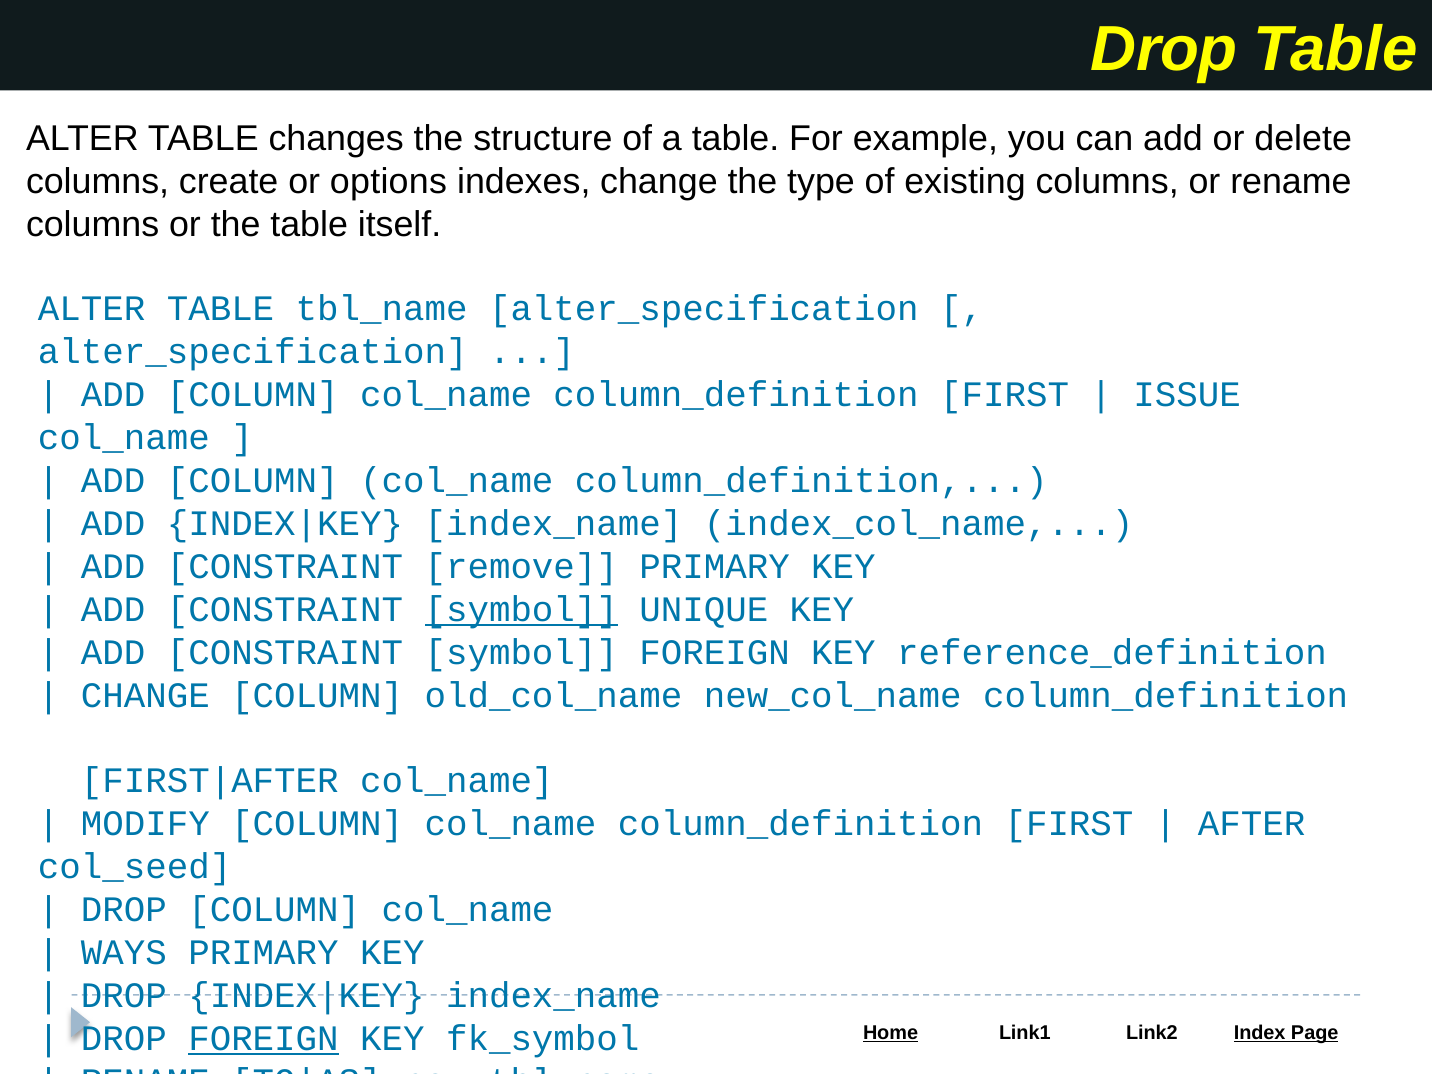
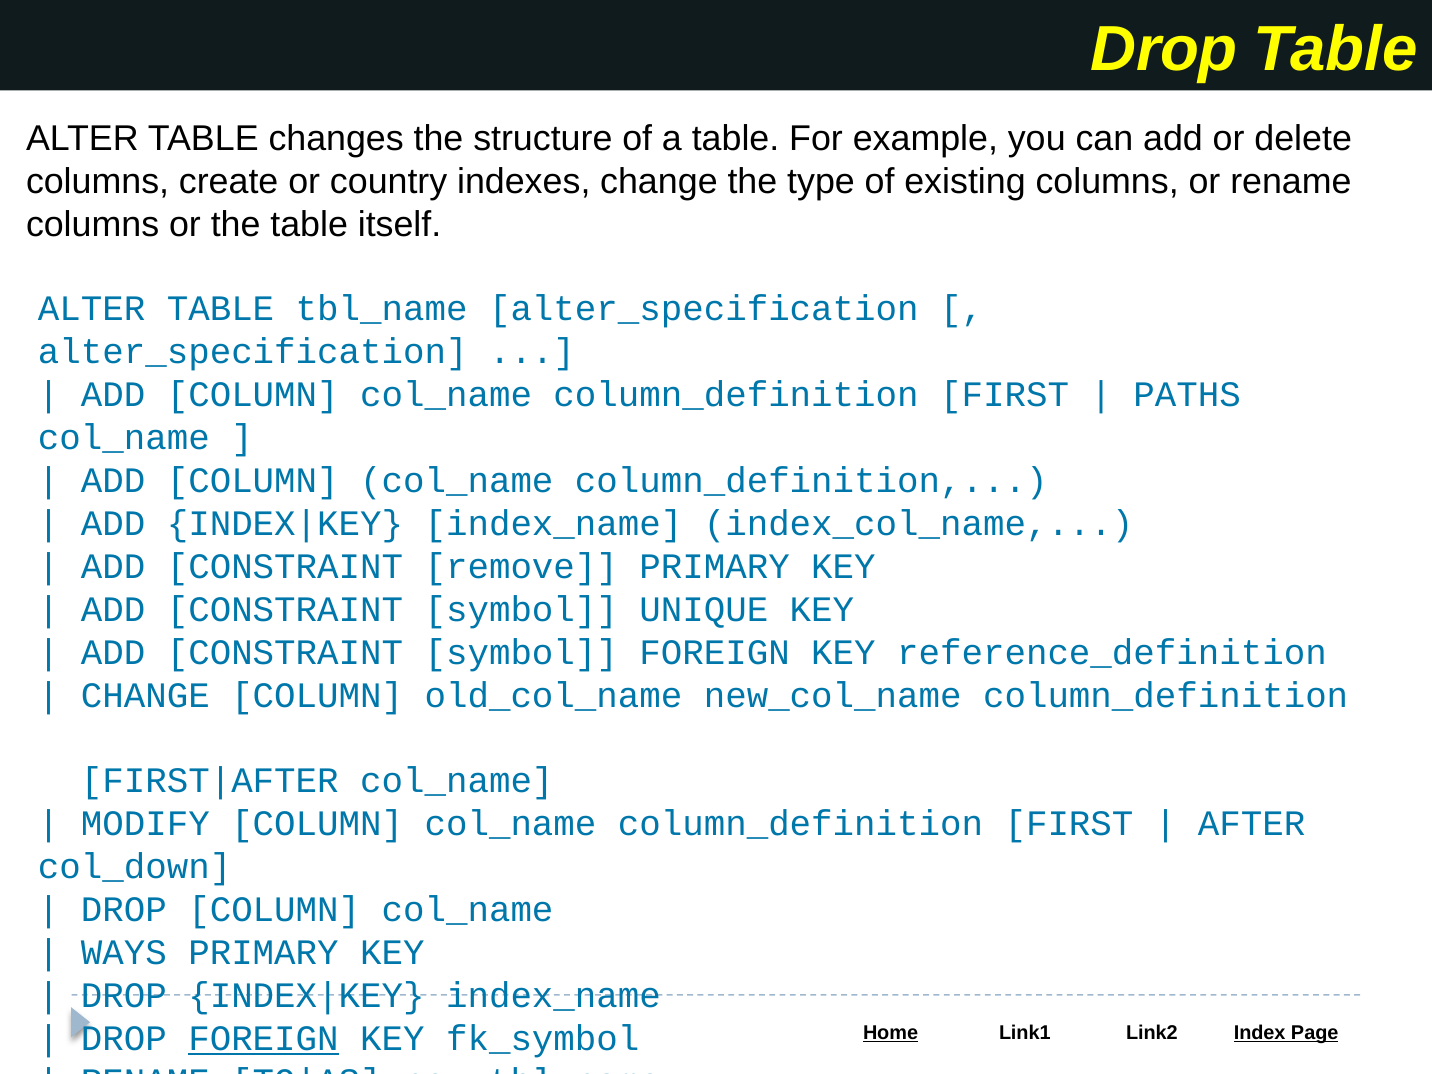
options: options -> country
ISSUE: ISSUE -> PATHS
symbol at (521, 609) underline: present -> none
col_seed: col_seed -> col_down
